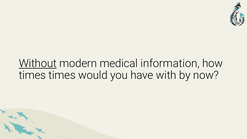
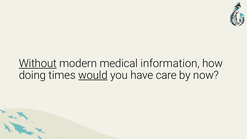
times at (32, 75): times -> doing
would underline: none -> present
with: with -> care
